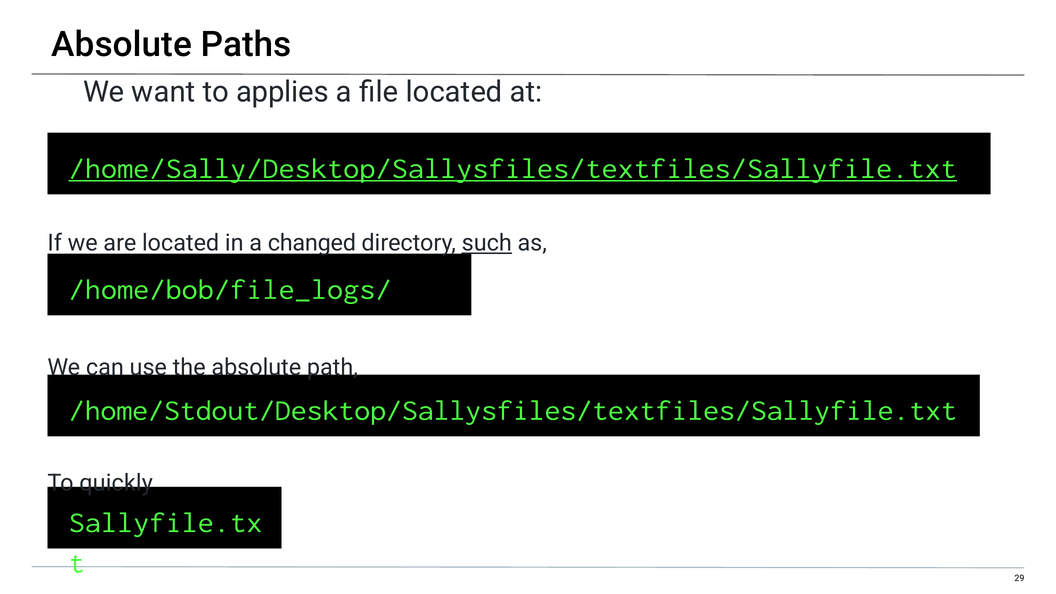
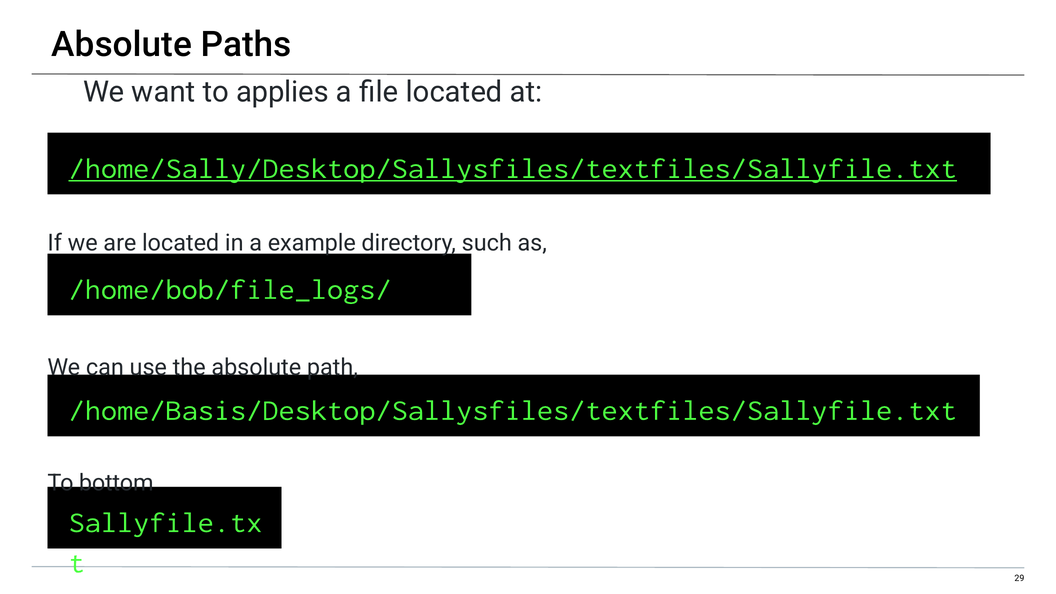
changed: changed -> example
such underline: present -> none
/home/Stdout/Desktop/Sallysfiles/textfiles/Sallyfile.txt: /home/Stdout/Desktop/Sallysfiles/textfiles/Sallyfile.txt -> /home/Basis/Desktop/Sallysfiles/textfiles/Sallyfile.txt
quickly: quickly -> bottom
